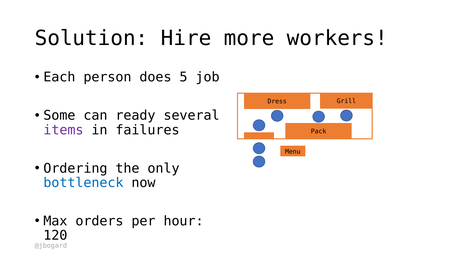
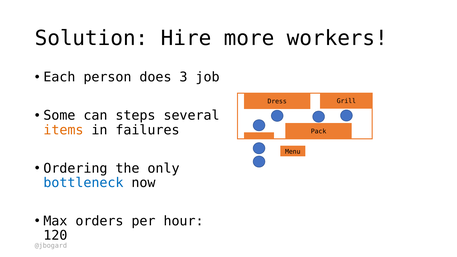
5: 5 -> 3
ready: ready -> steps
items colour: purple -> orange
